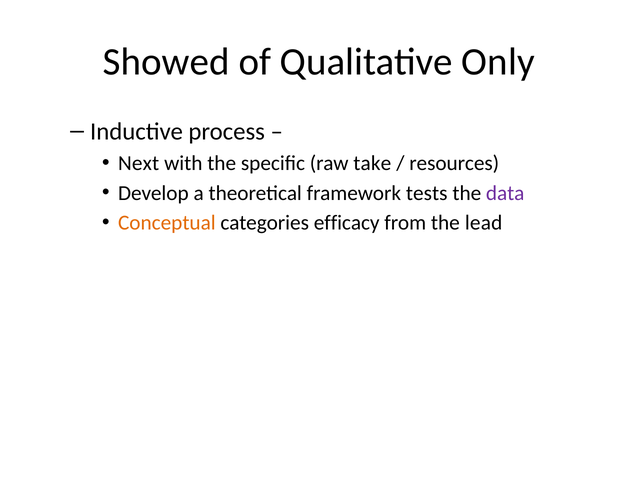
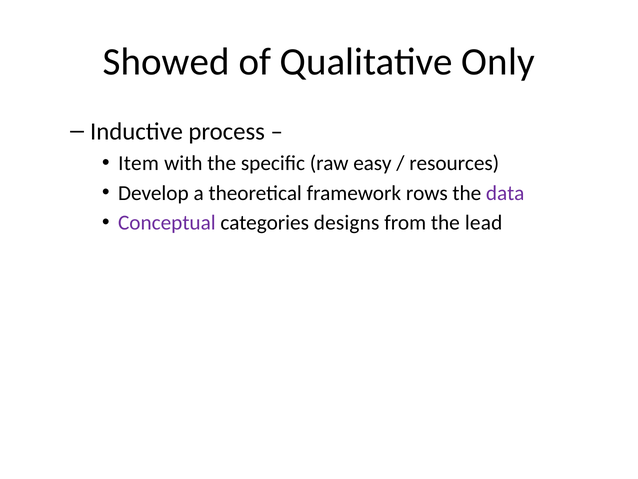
Next: Next -> Item
take: take -> easy
tests: tests -> rows
Conceptual colour: orange -> purple
efficacy: efficacy -> designs
